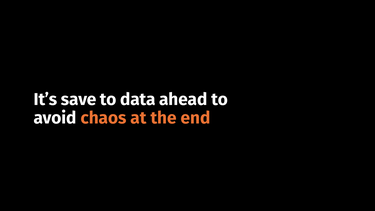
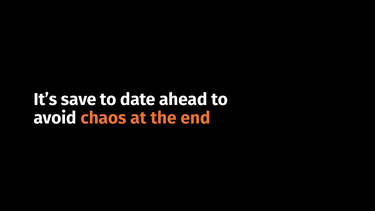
data: data -> date
